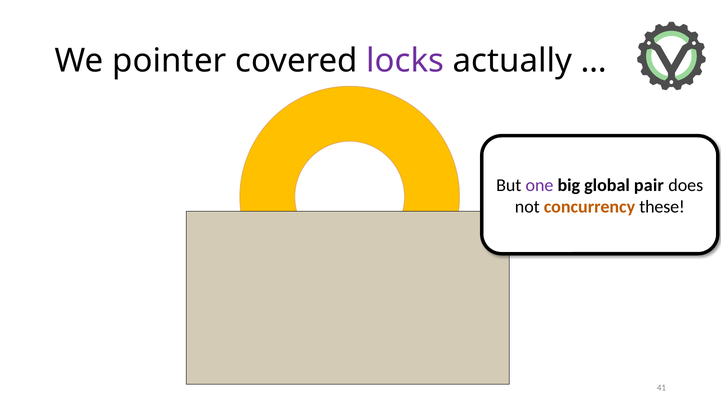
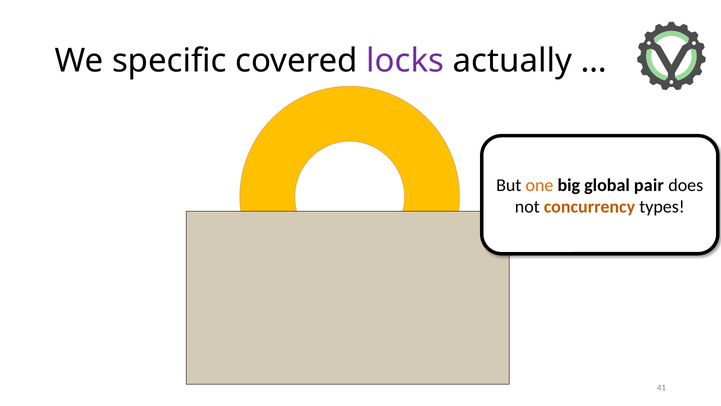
pointer: pointer -> specific
one colour: purple -> orange
these: these -> types
